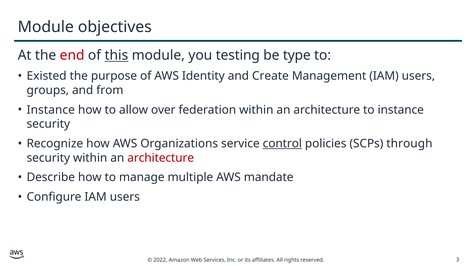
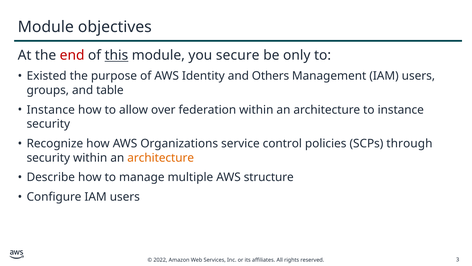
testing: testing -> secure
type: type -> only
Create: Create -> Others
from: from -> table
control underline: present -> none
architecture at (161, 157) colour: red -> orange
mandate: mandate -> structure
